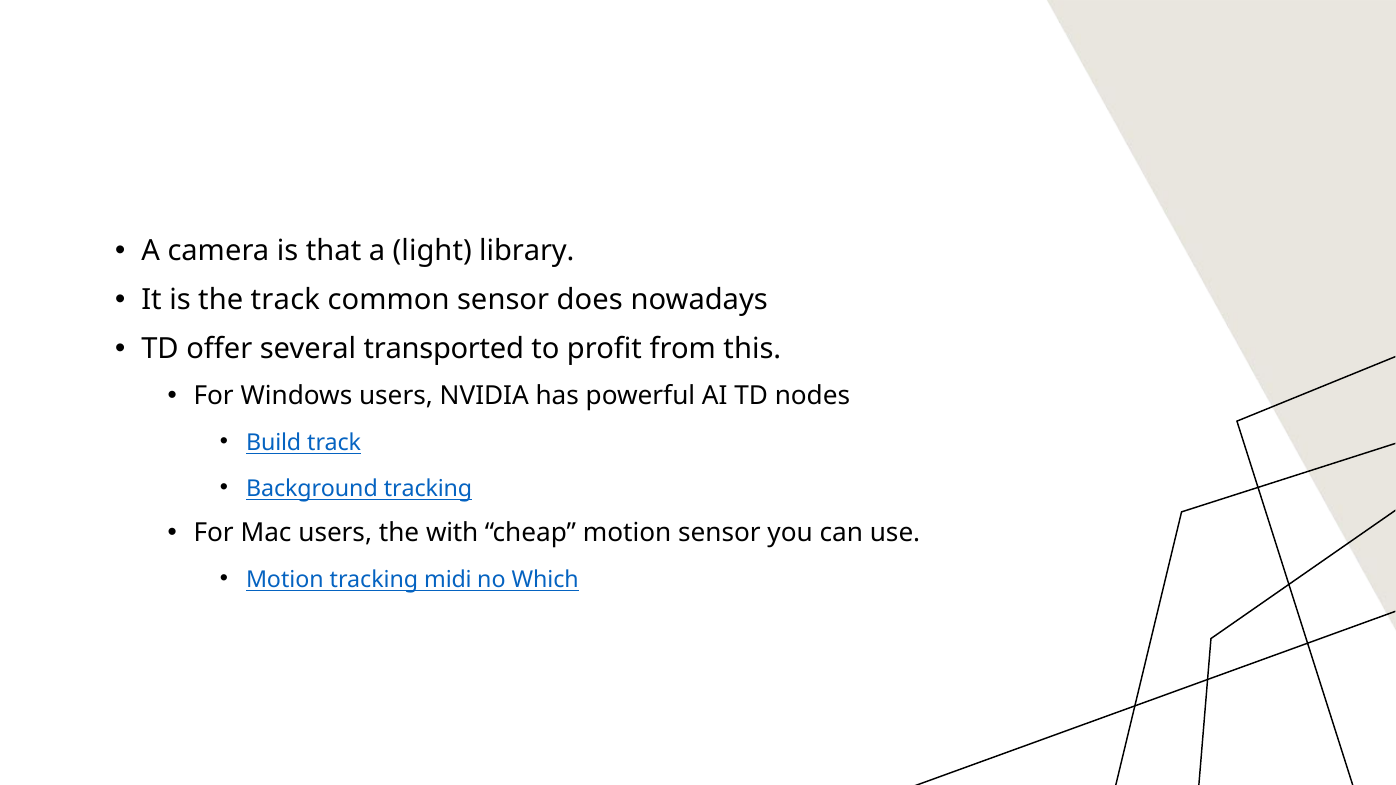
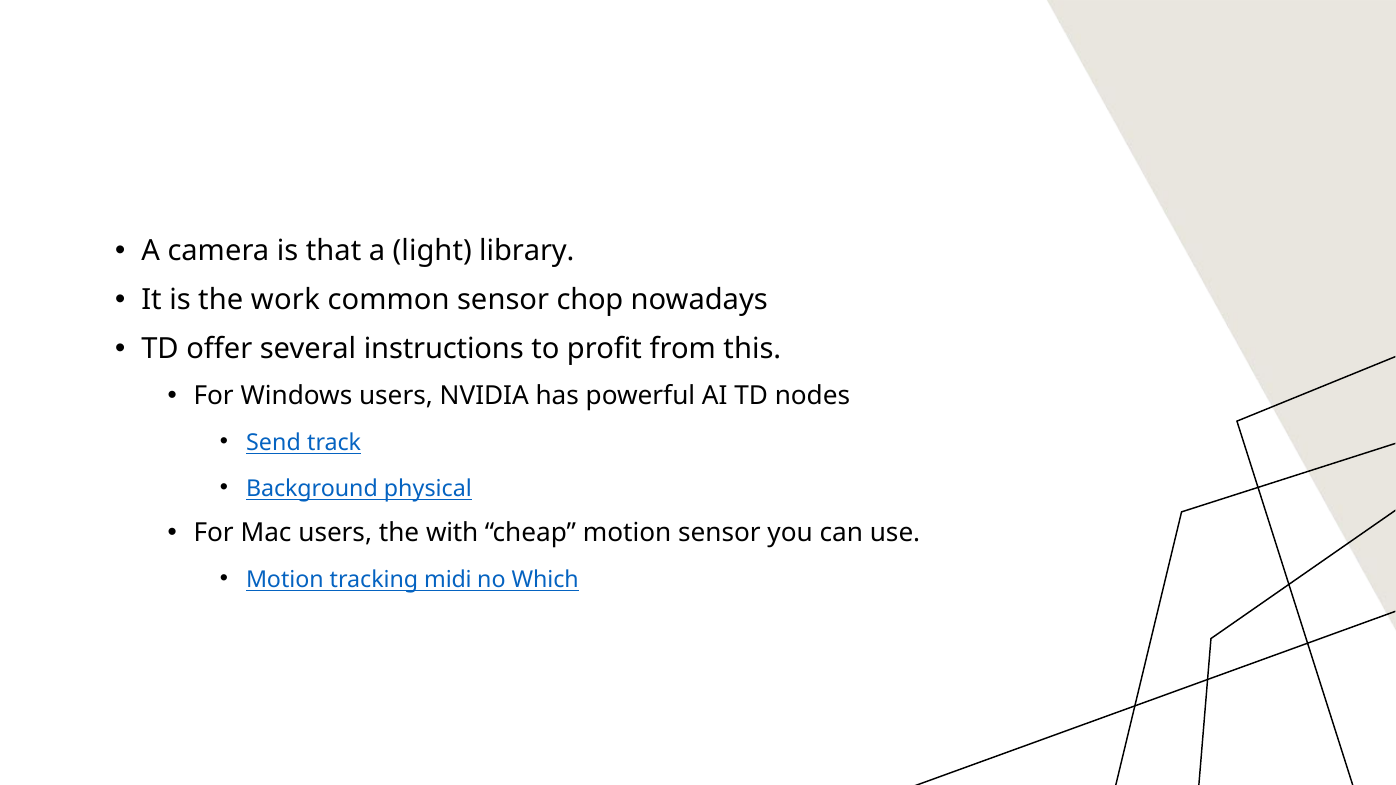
the track: track -> work
does: does -> chop
transported: transported -> instructions
Build: Build -> Send
Background tracking: tracking -> physical
